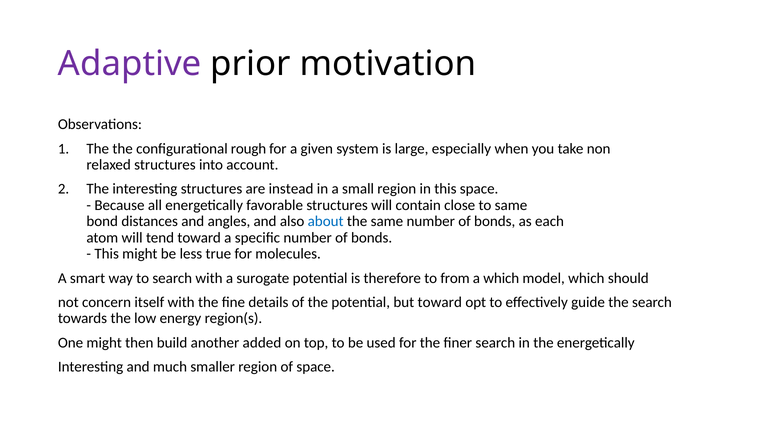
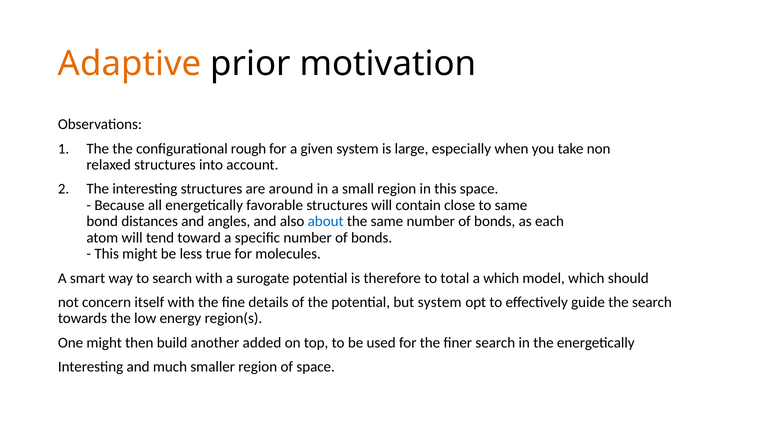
Adaptive colour: purple -> orange
instead: instead -> around
from: from -> total
but toward: toward -> system
